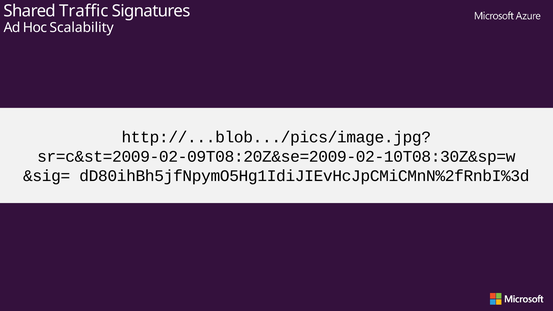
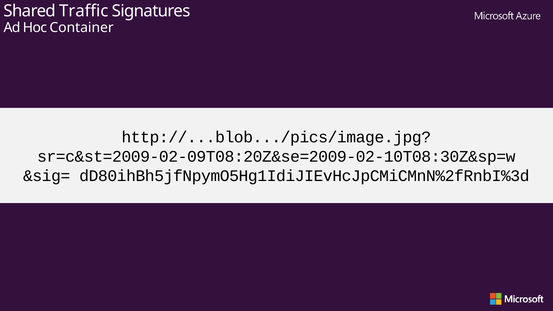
Scalability: Scalability -> Container
